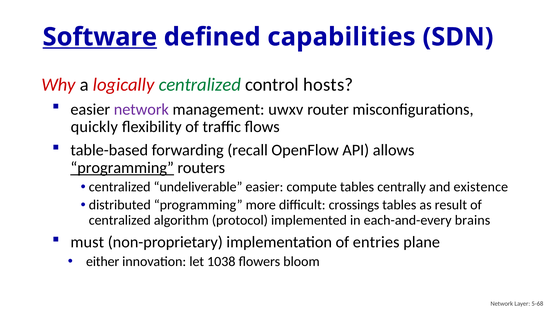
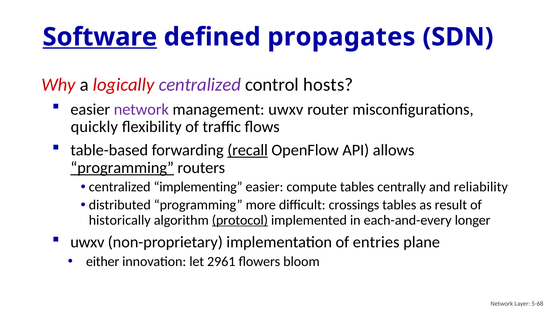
capabilities: capabilities -> propagates
centralized at (200, 85) colour: green -> purple
recall underline: none -> present
undeliverable: undeliverable -> implementing
existence: existence -> reliability
centralized at (120, 220): centralized -> historically
protocol underline: none -> present
brains: brains -> longer
must at (87, 242): must -> uwxv
1038: 1038 -> 2961
